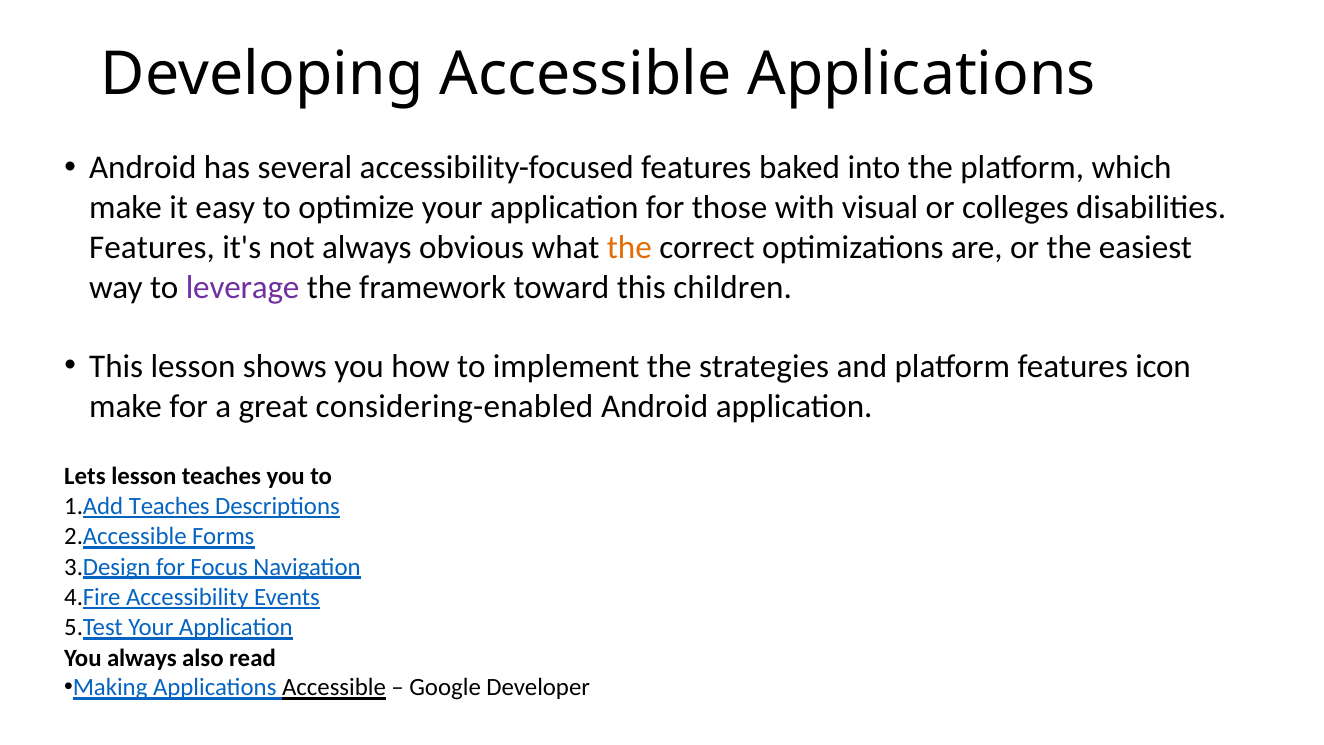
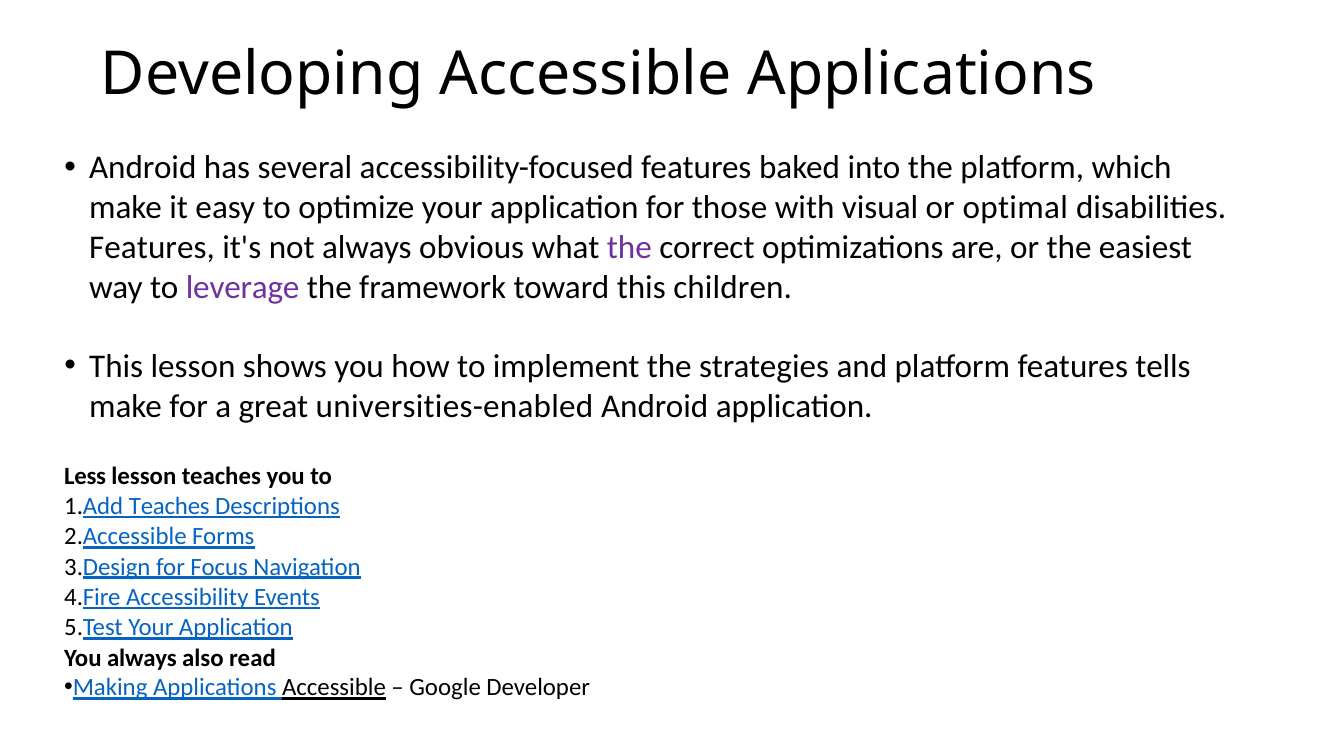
colleges: colleges -> optimal
the at (629, 247) colour: orange -> purple
icon: icon -> tells
considering-enabled: considering-enabled -> universities-enabled
Lets: Lets -> Less
